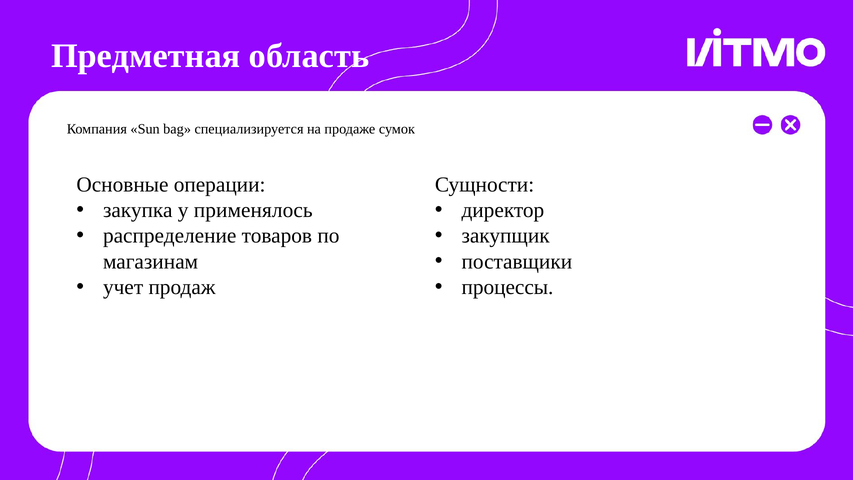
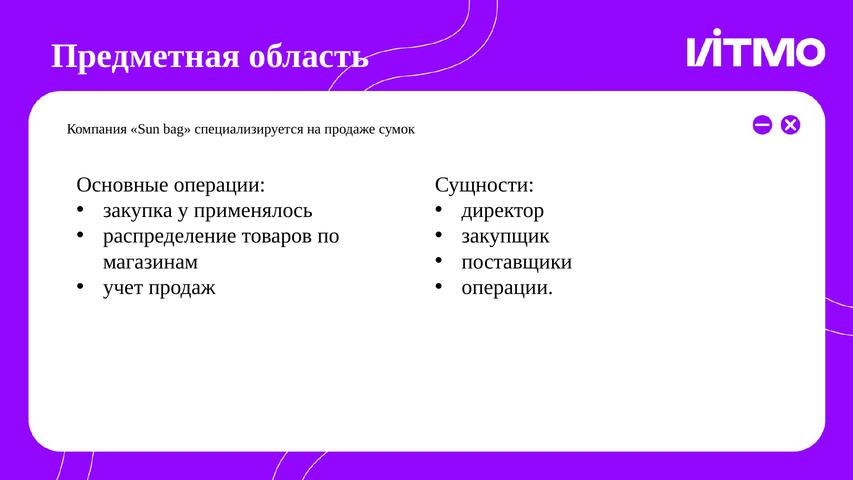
процессы at (507, 287): процессы -> операции
